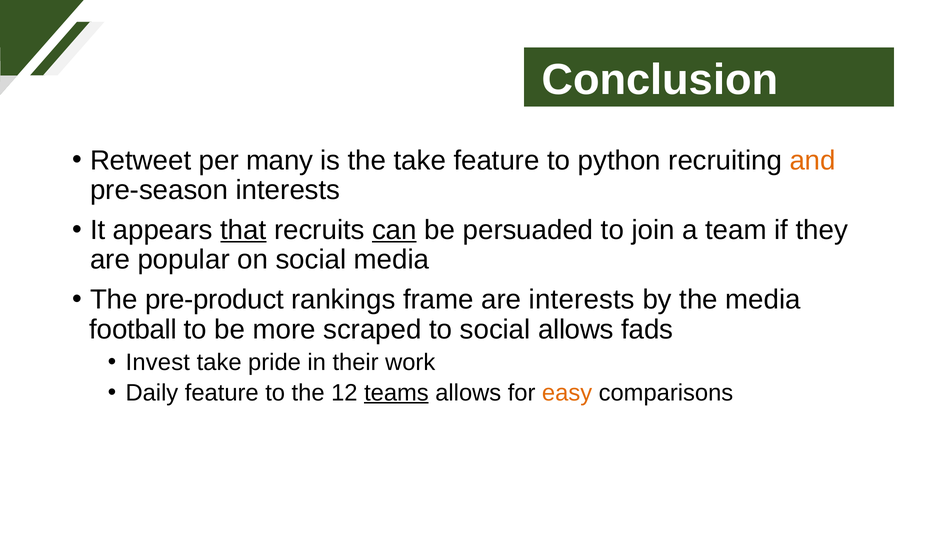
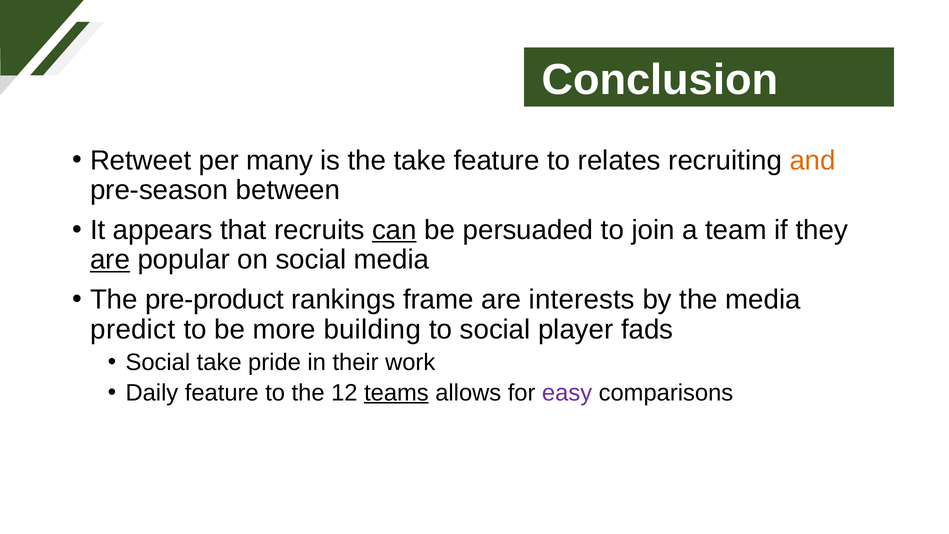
python: python -> relates
pre-season interests: interests -> between
that underline: present -> none
are at (110, 260) underline: none -> present
football: football -> predict
scraped: scraped -> building
social allows: allows -> player
Invest at (158, 362): Invest -> Social
easy colour: orange -> purple
